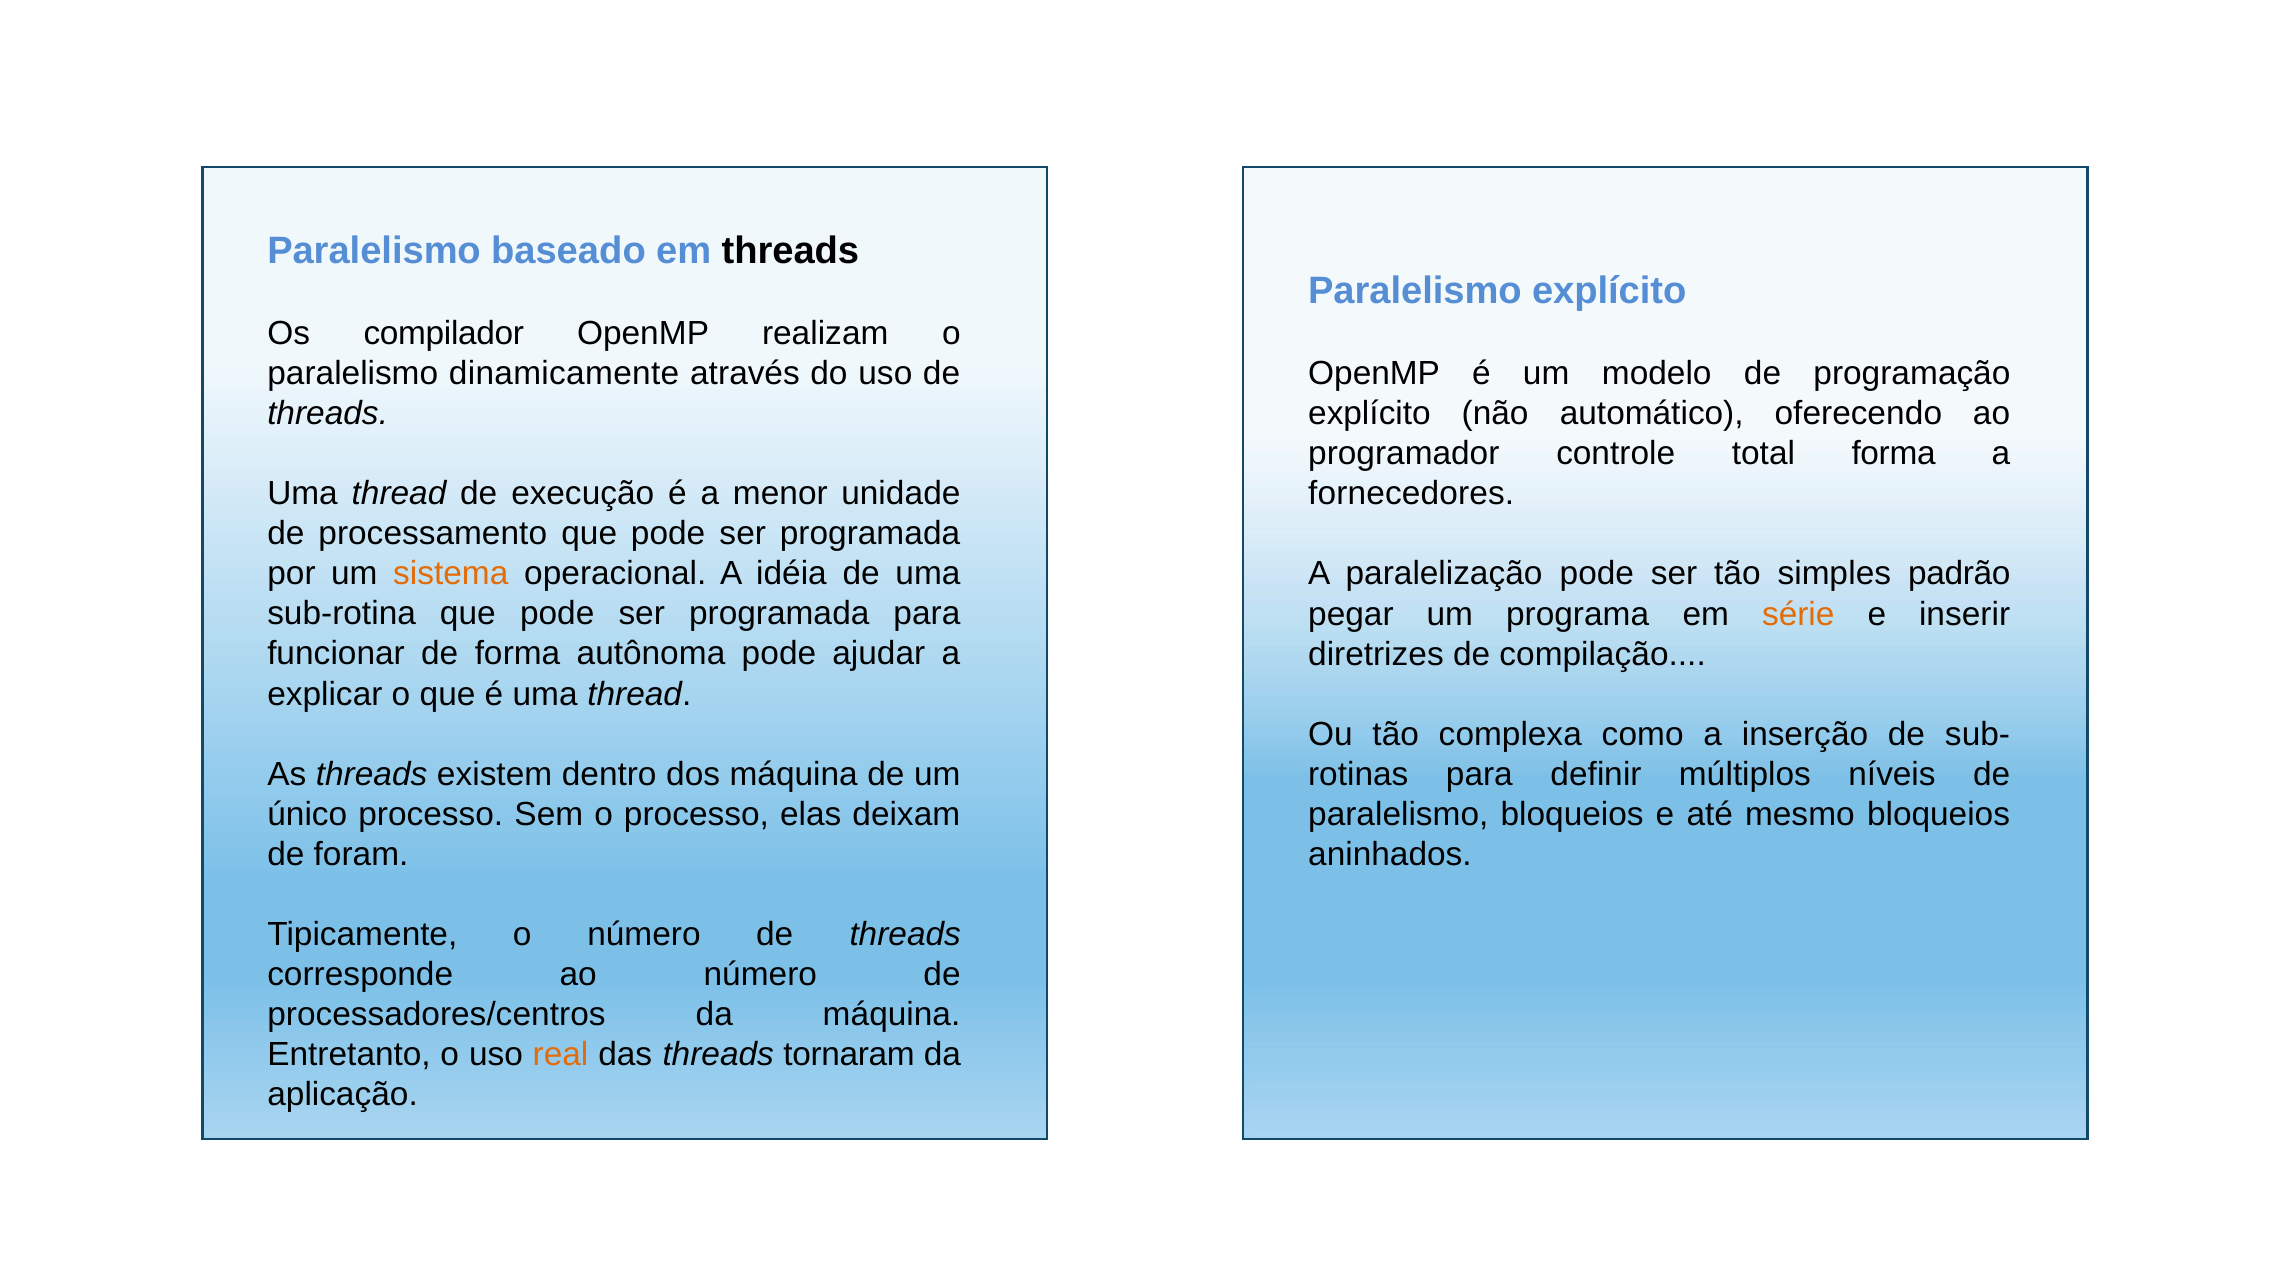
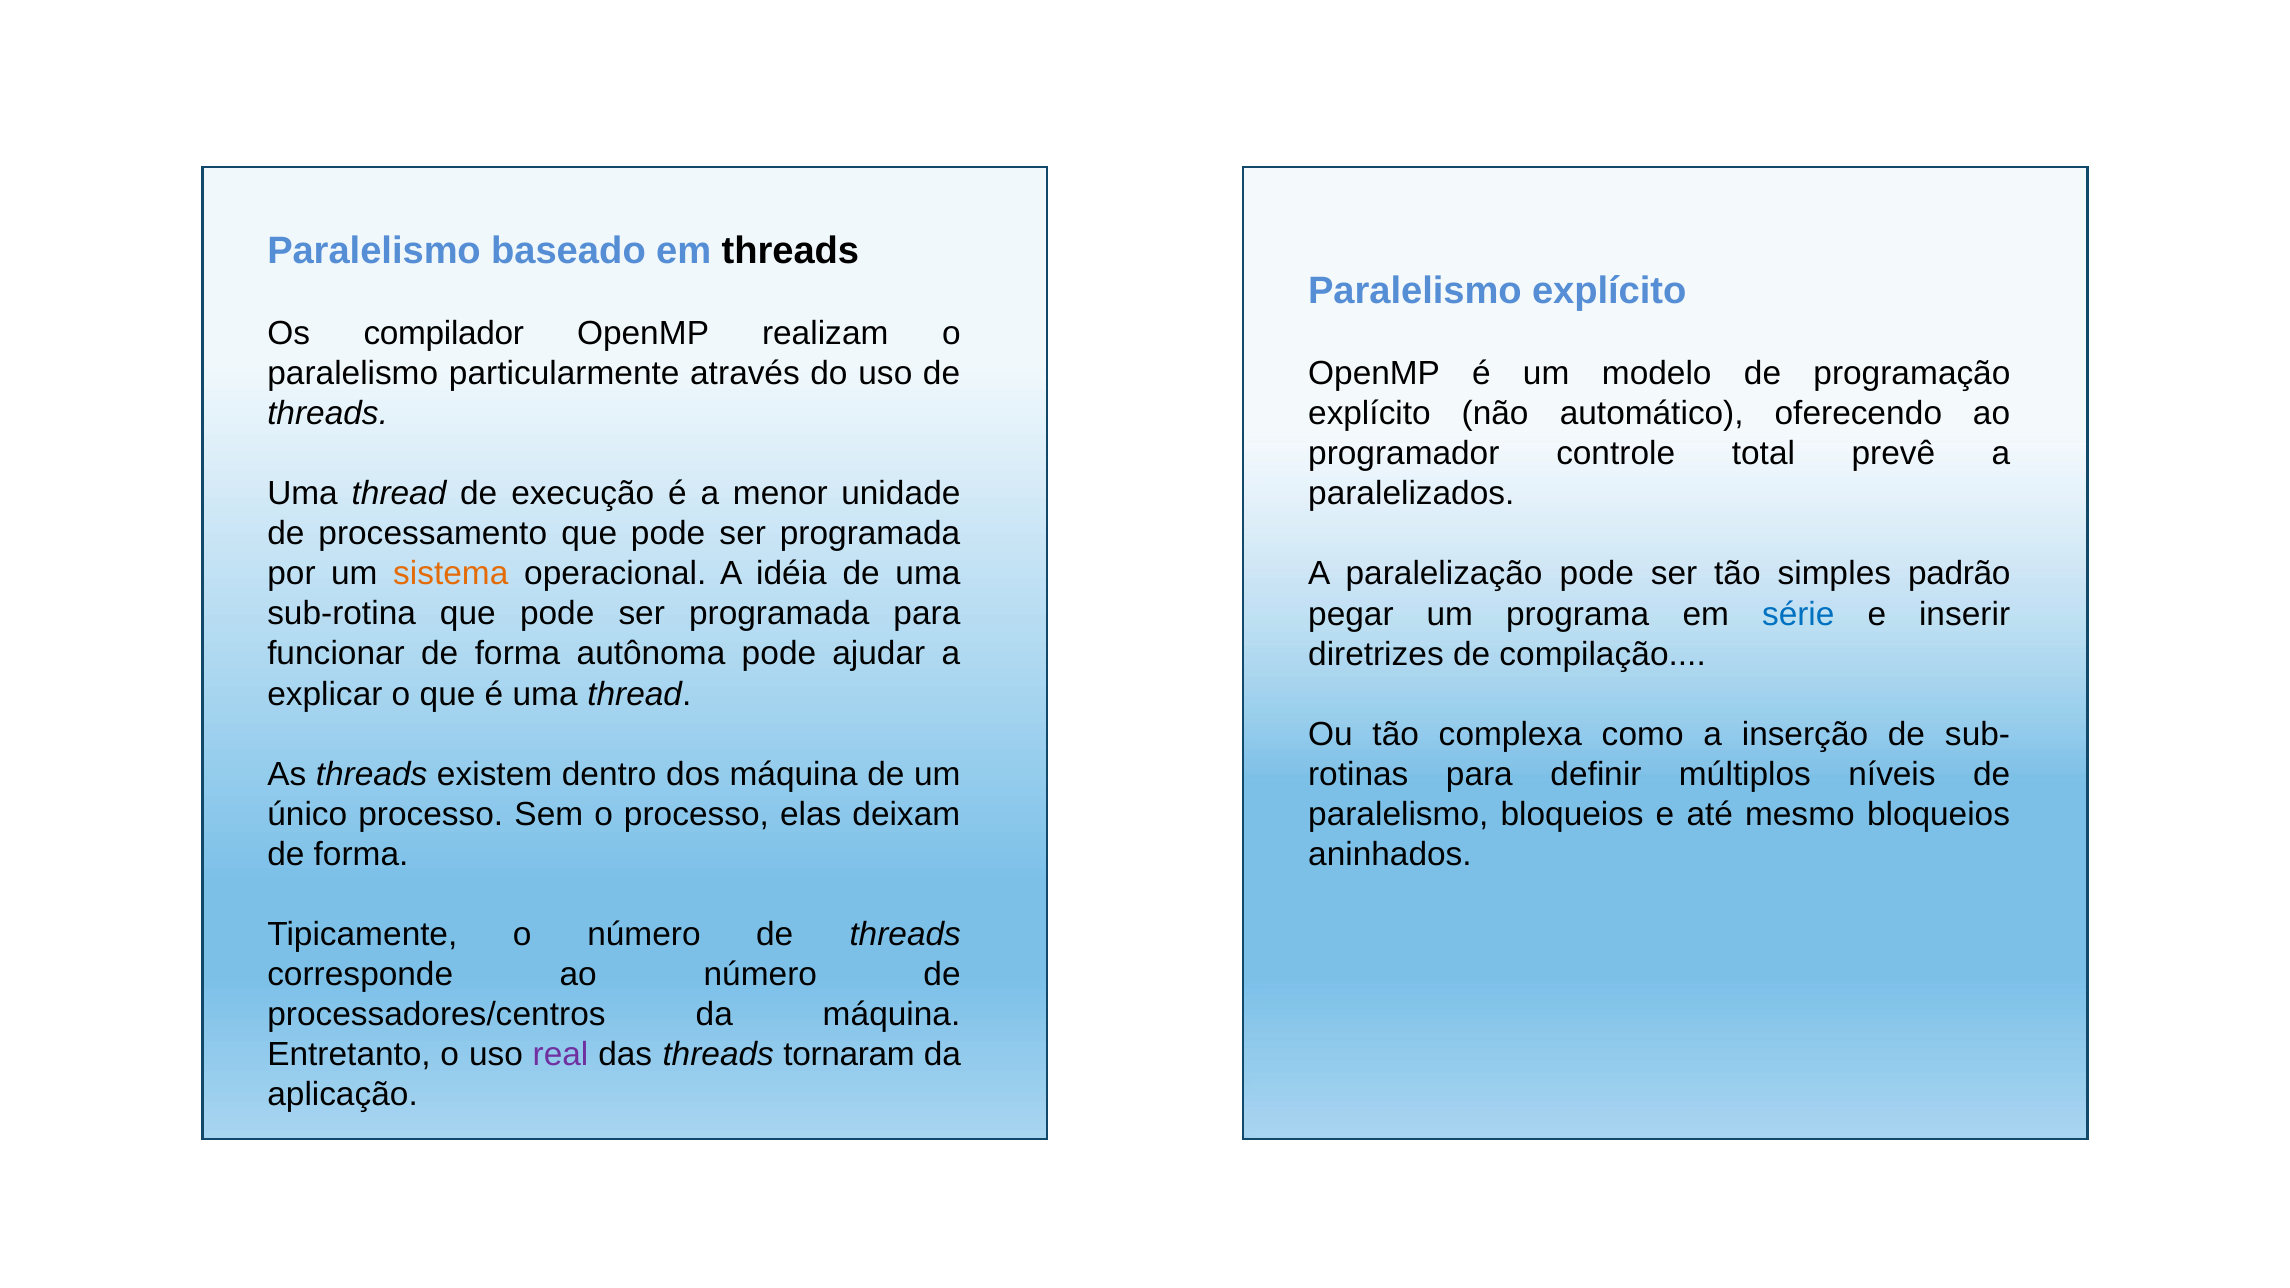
dinamicamente: dinamicamente -> particularmente
total forma: forma -> prevê
fornecedores: fornecedores -> paralelizados
série colour: orange -> blue
foram at (361, 854): foram -> forma
real colour: orange -> purple
